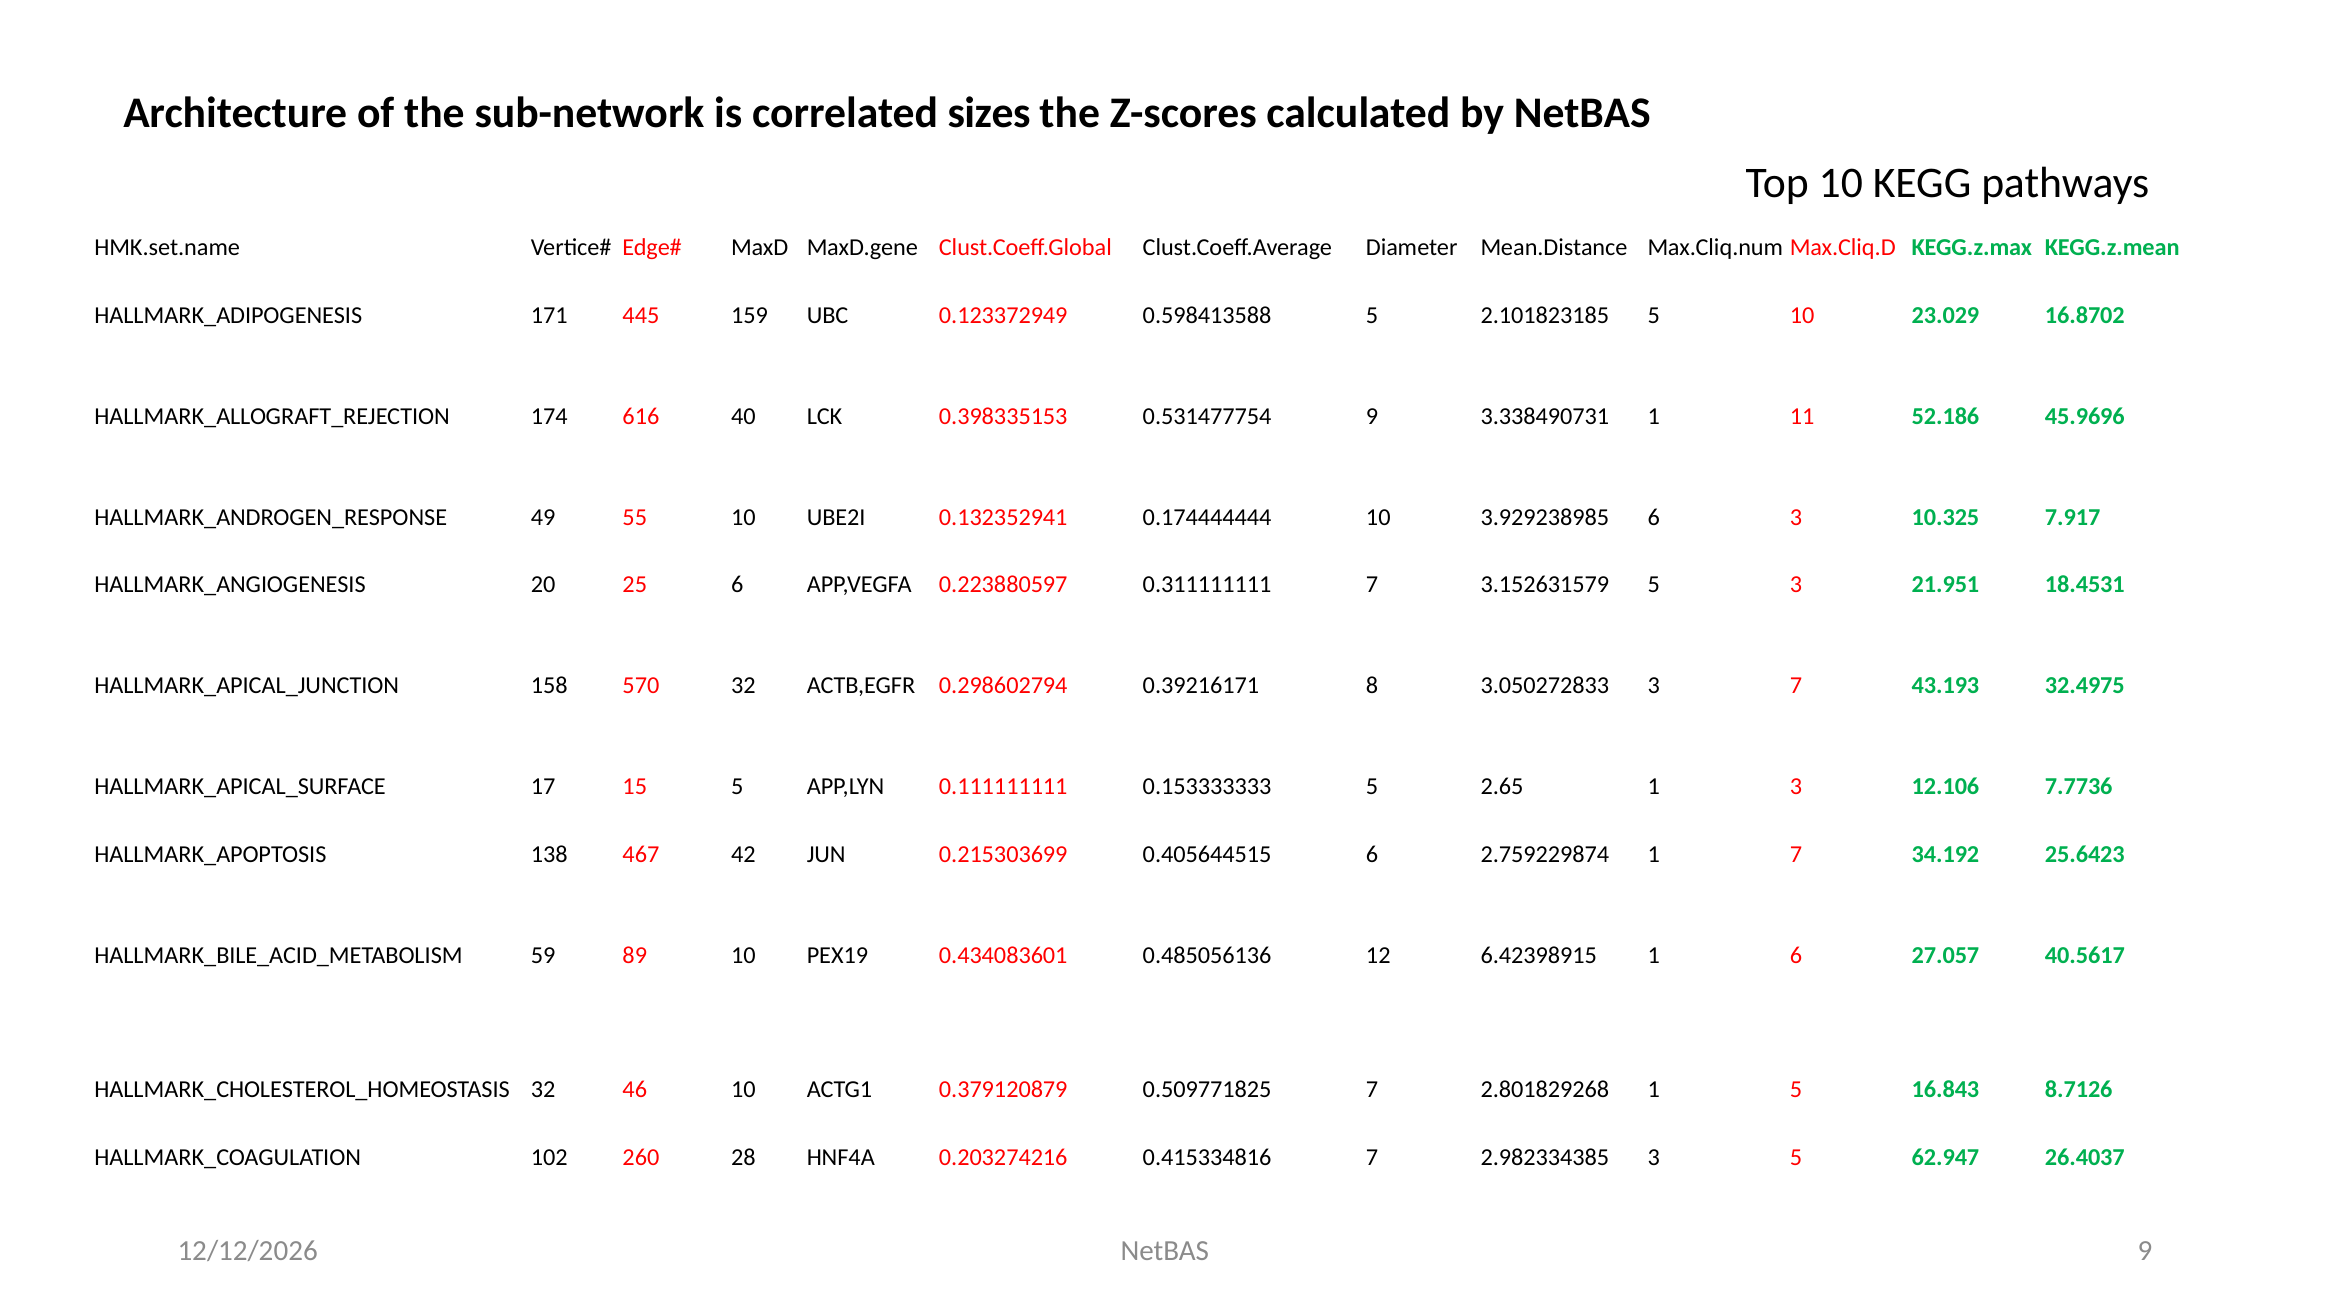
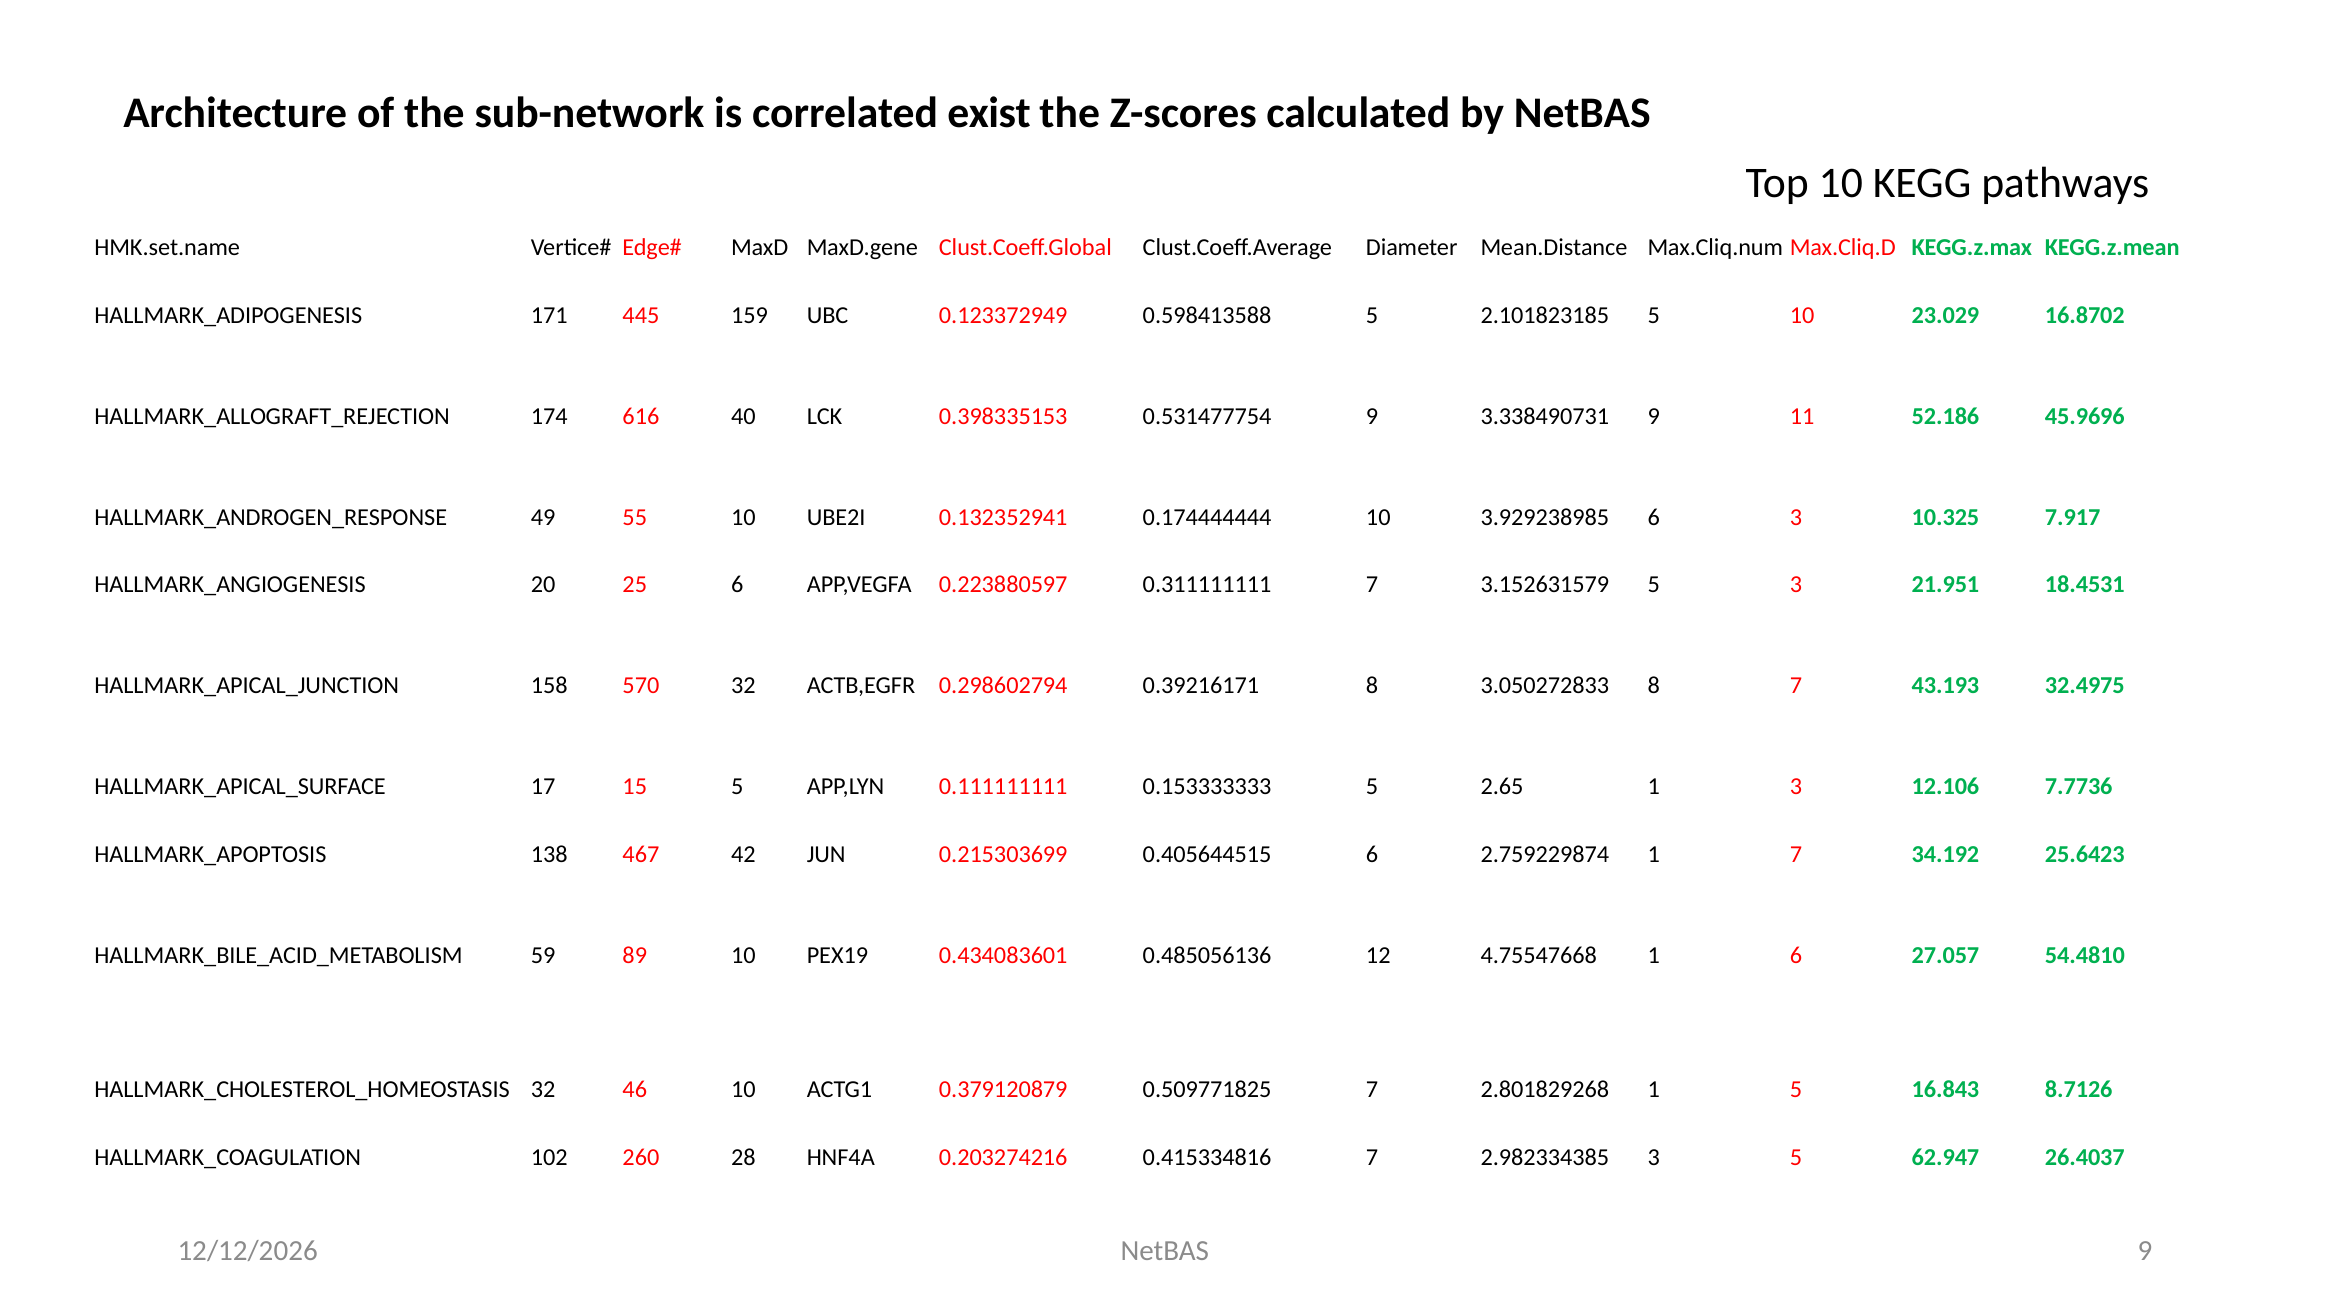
sizes: sizes -> exist
3.338490731 1: 1 -> 9
3.050272833 3: 3 -> 8
6.42398915: 6.42398915 -> 4.75547668
40.5617: 40.5617 -> 54.4810
